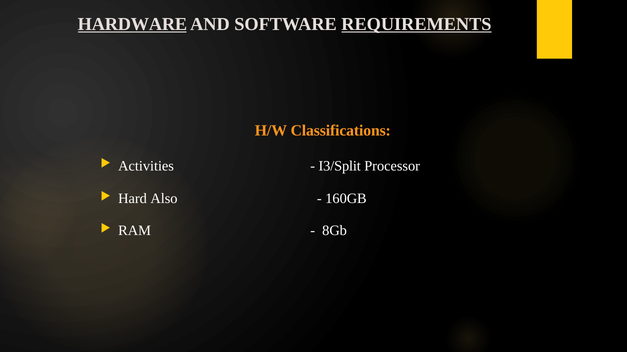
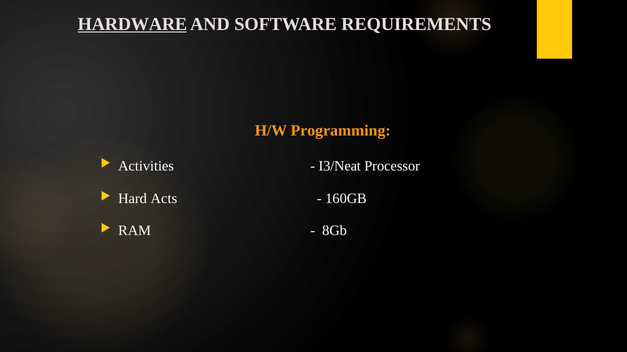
REQUIREMENTS underline: present -> none
Classifications: Classifications -> Programming
I3/Split: I3/Split -> I3/Neat
Also: Also -> Acts
